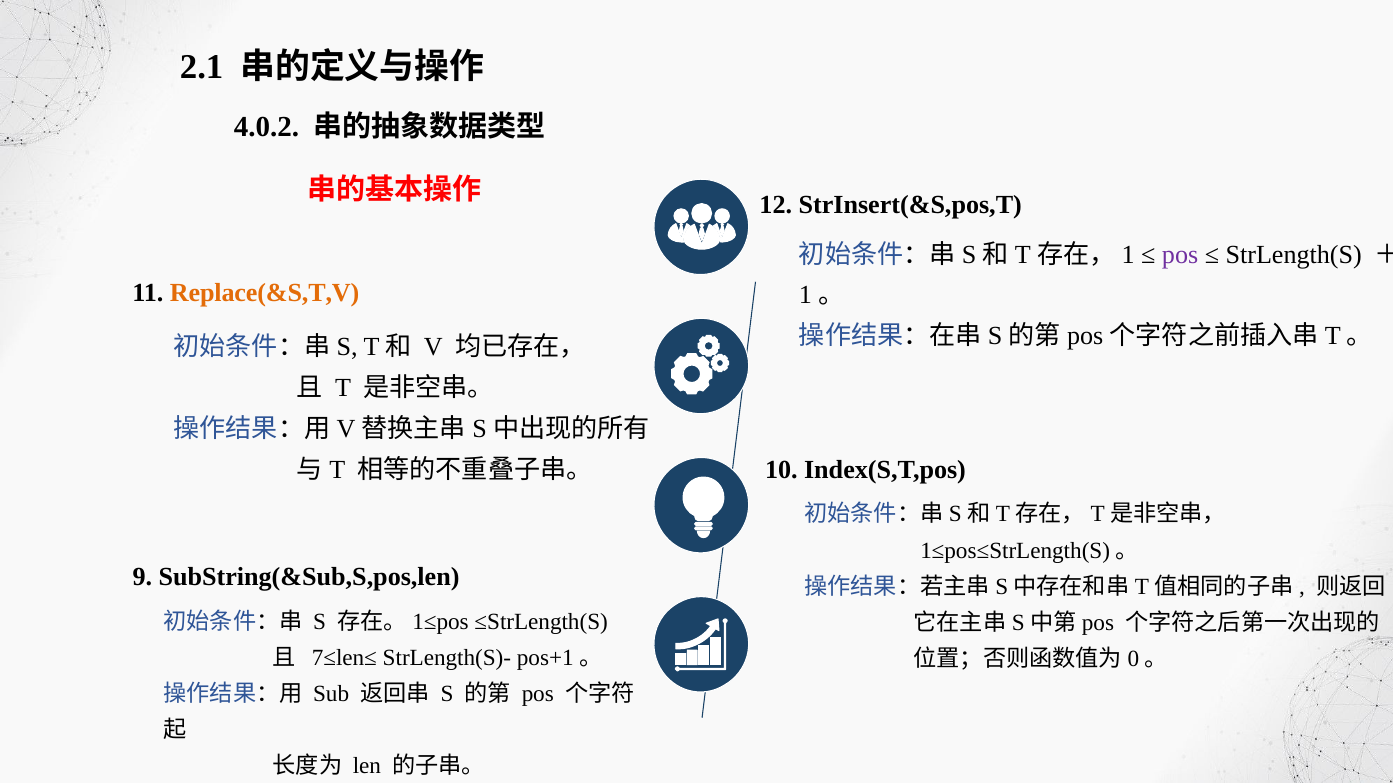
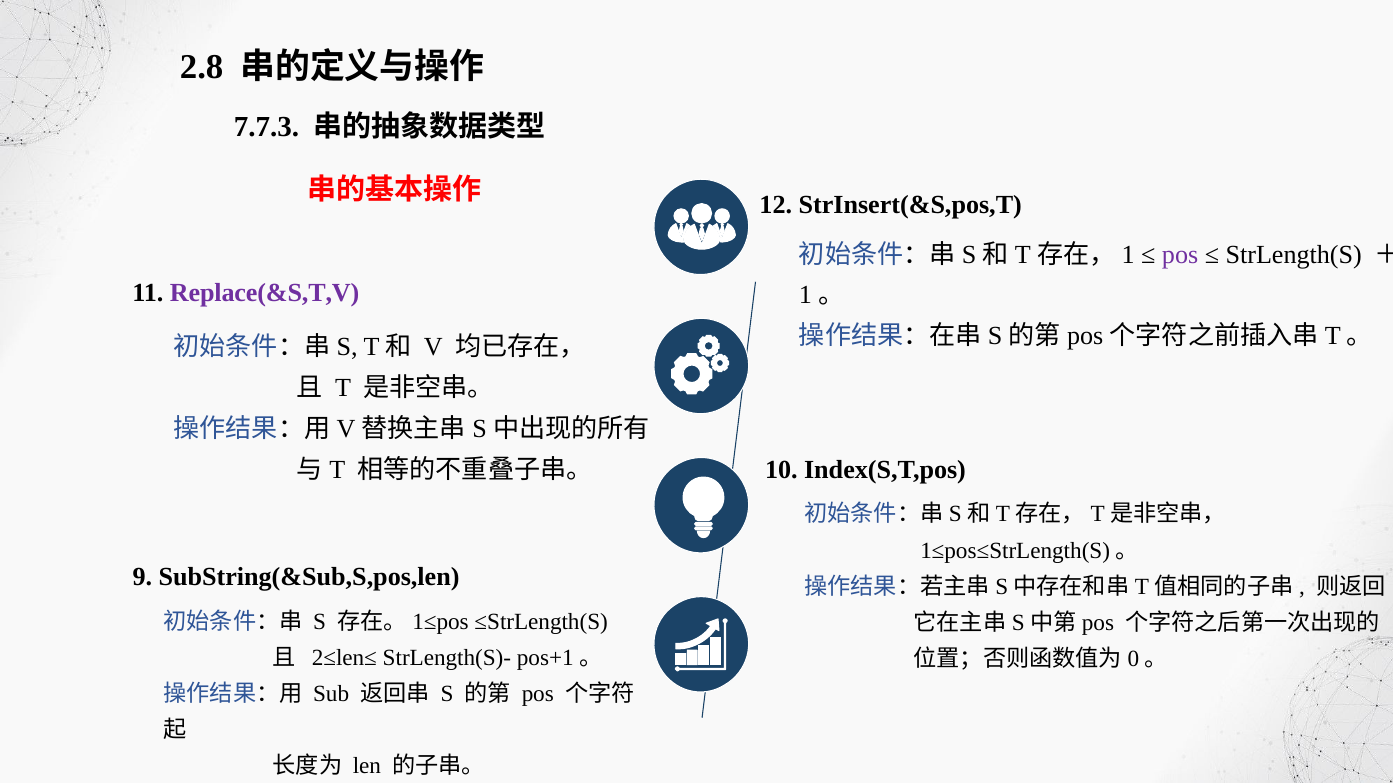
2.1: 2.1 -> 2.8
4.0.2: 4.0.2 -> 7.7.3
Replace(&S,T,V colour: orange -> purple
7≤len≤: 7≤len≤ -> 2≤len≤
